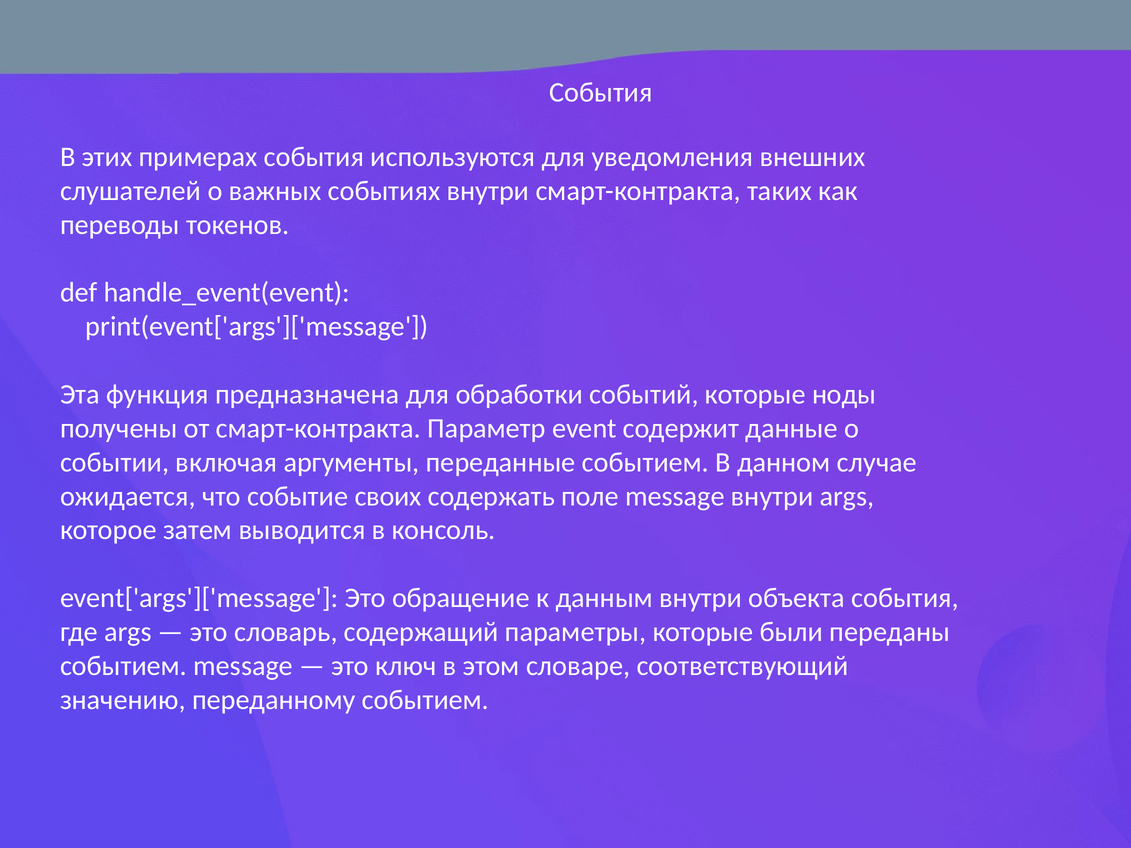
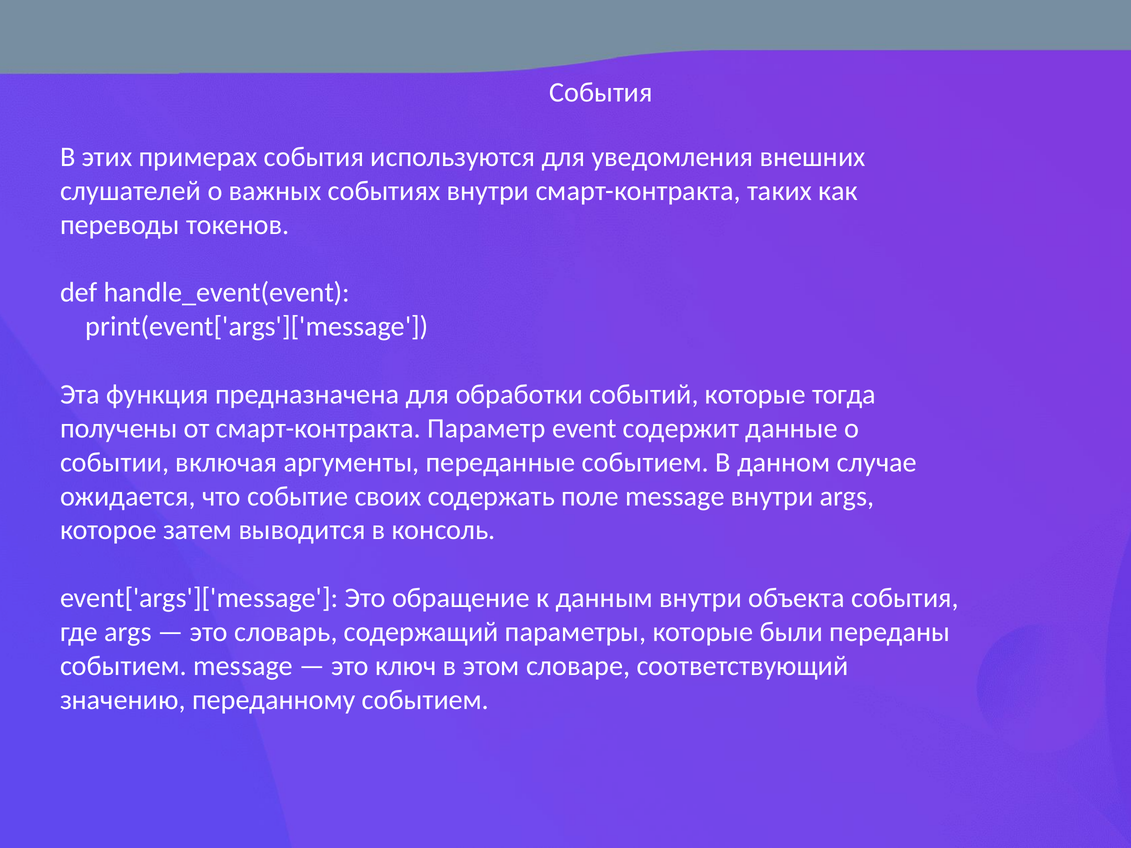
ноды: ноды -> тогда
